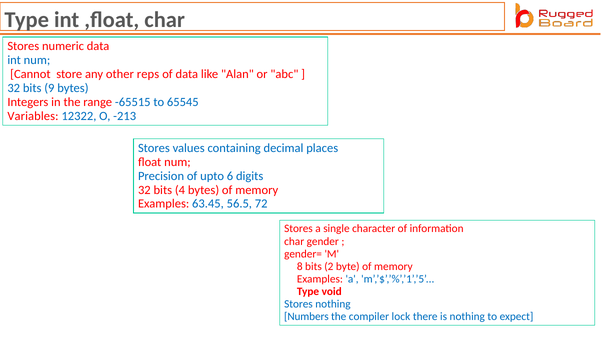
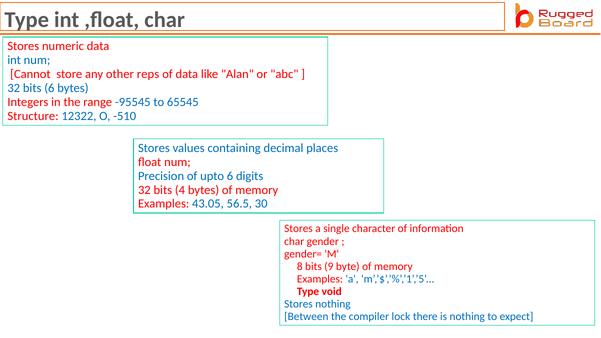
bits 9: 9 -> 6
-65515: -65515 -> -95545
Variables: Variables -> Structure
-213: -213 -> -510
63.45: 63.45 -> 43.05
72: 72 -> 30
2: 2 -> 9
Numbers: Numbers -> Between
